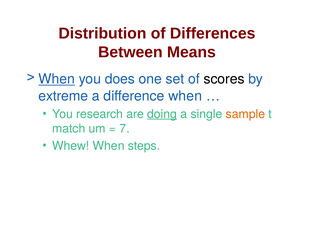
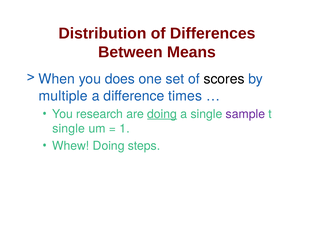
When at (57, 79) underline: present -> none
extreme: extreme -> multiple
difference when: when -> times
sample colour: orange -> purple
match at (69, 128): match -> single
7: 7 -> 1
Whew When: When -> Doing
